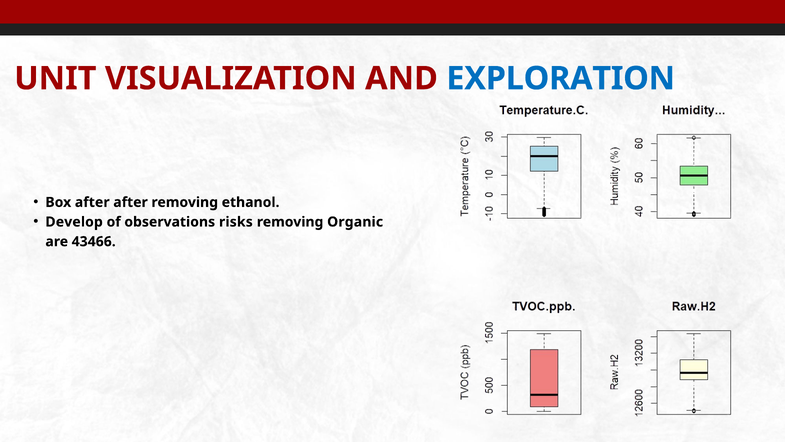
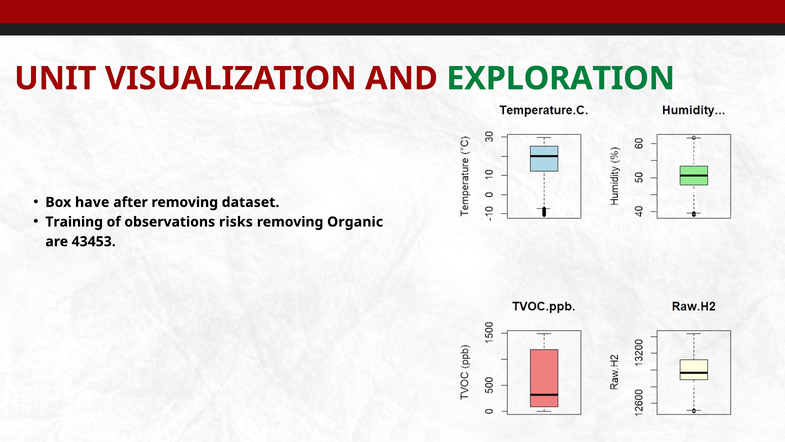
EXPLORATION colour: blue -> green
Box after: after -> have
ethanol: ethanol -> dataset
Develop: Develop -> Training
43466: 43466 -> 43453
